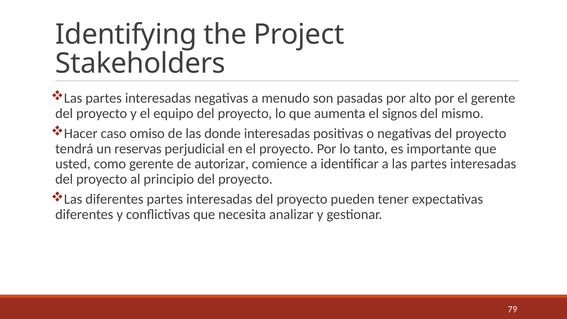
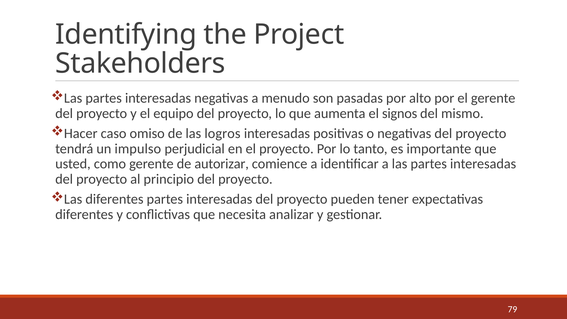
donde: donde -> logros
reservas: reservas -> impulso
